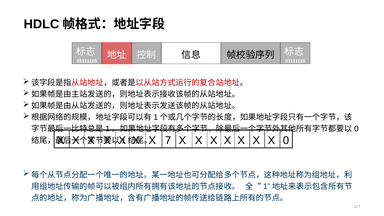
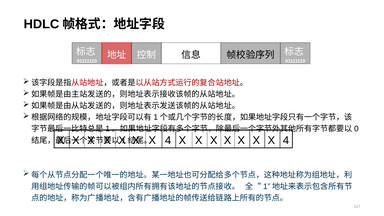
7 at (168, 140): 7 -> 4
0 at (286, 140): 0 -> 4
